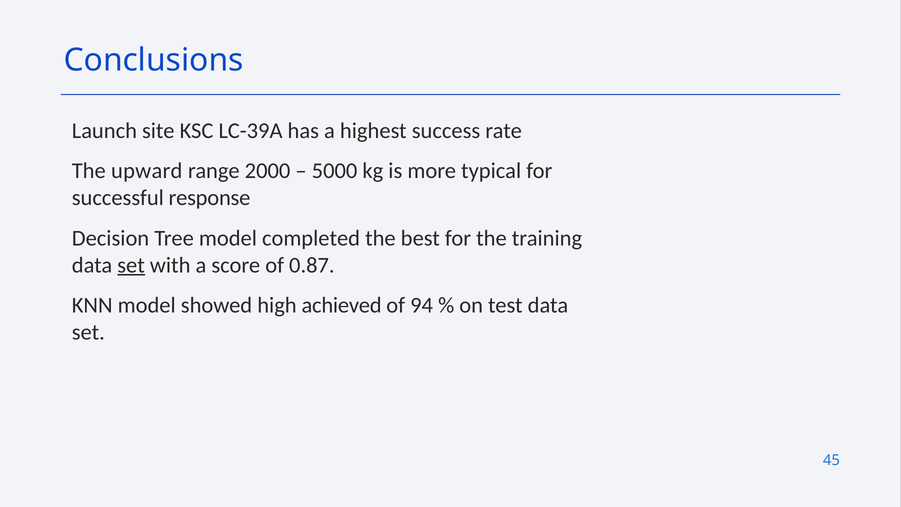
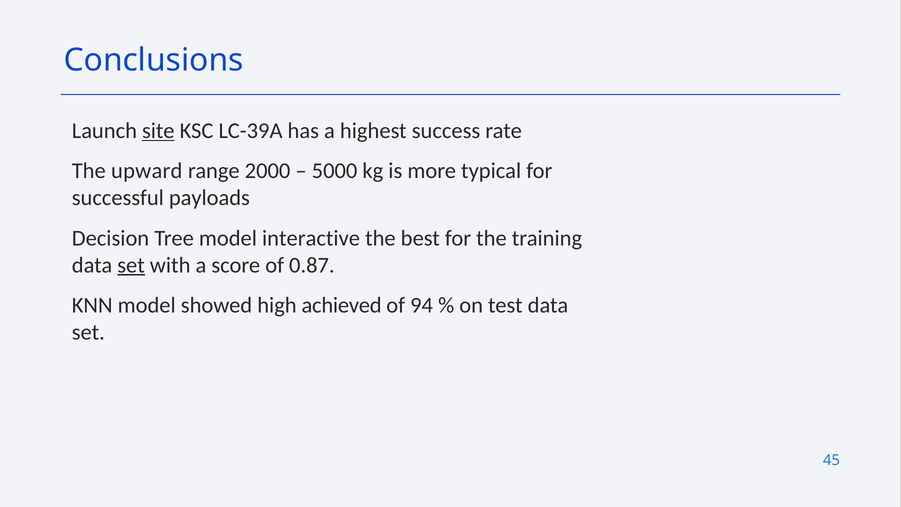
site underline: none -> present
response: response -> payloads
completed: completed -> interactive
